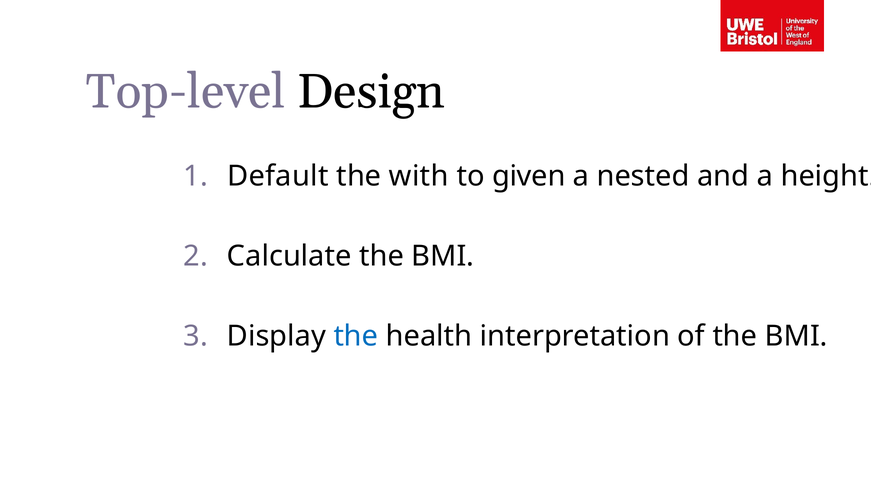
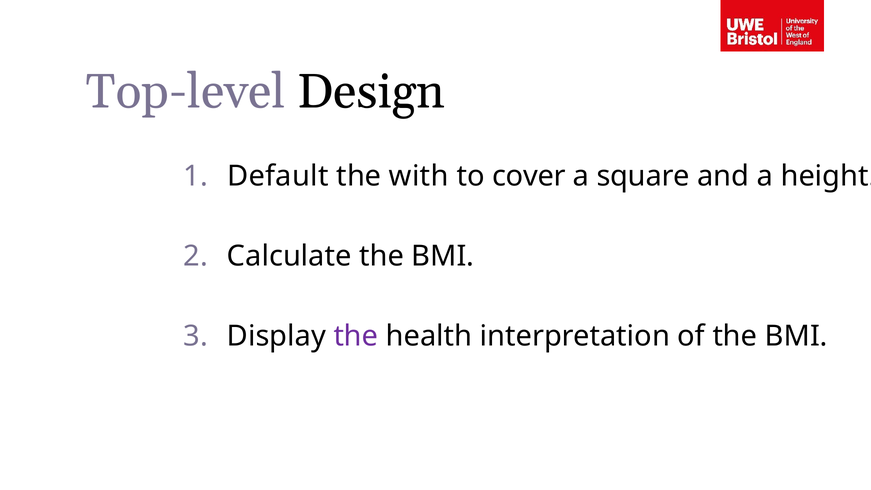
given: given -> cover
nested: nested -> square
the at (356, 336) colour: blue -> purple
